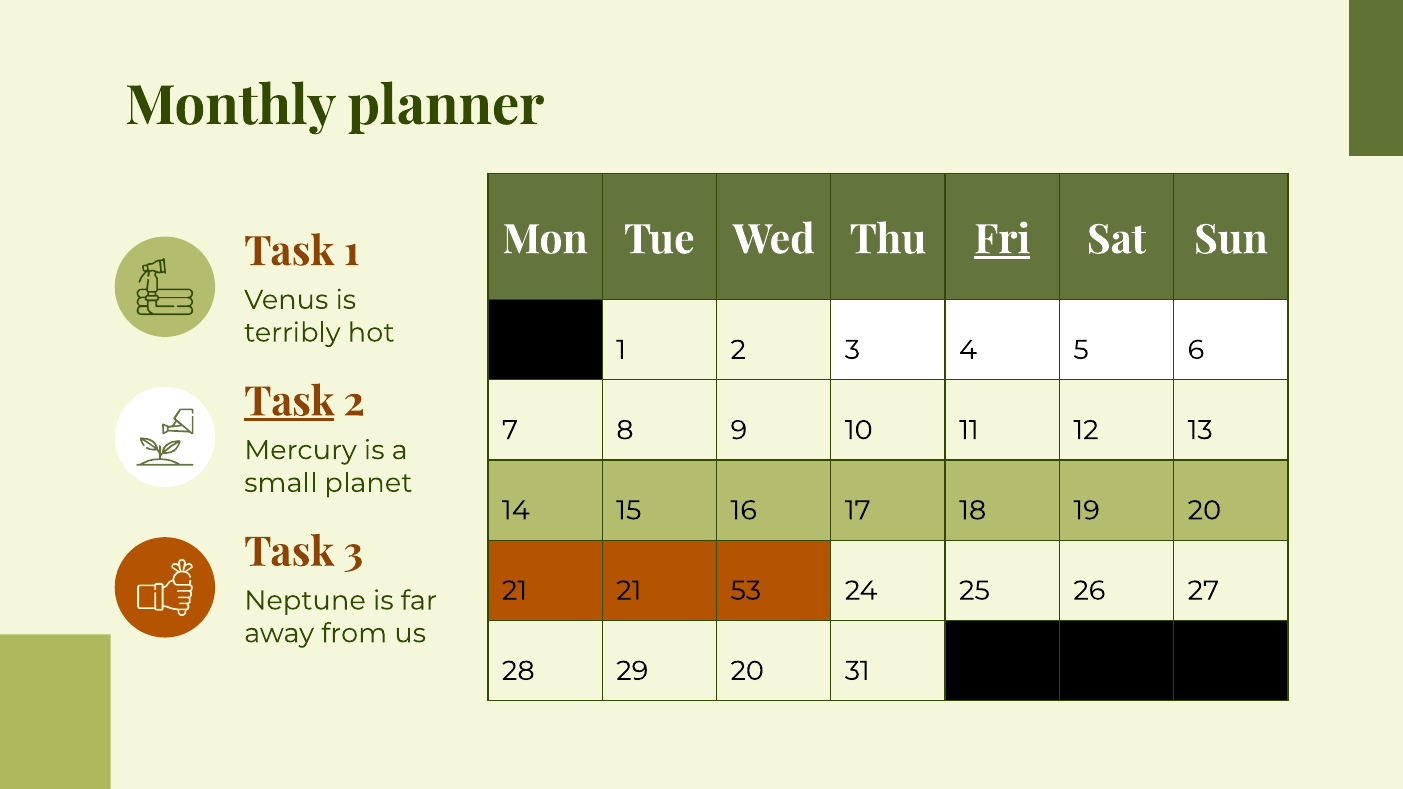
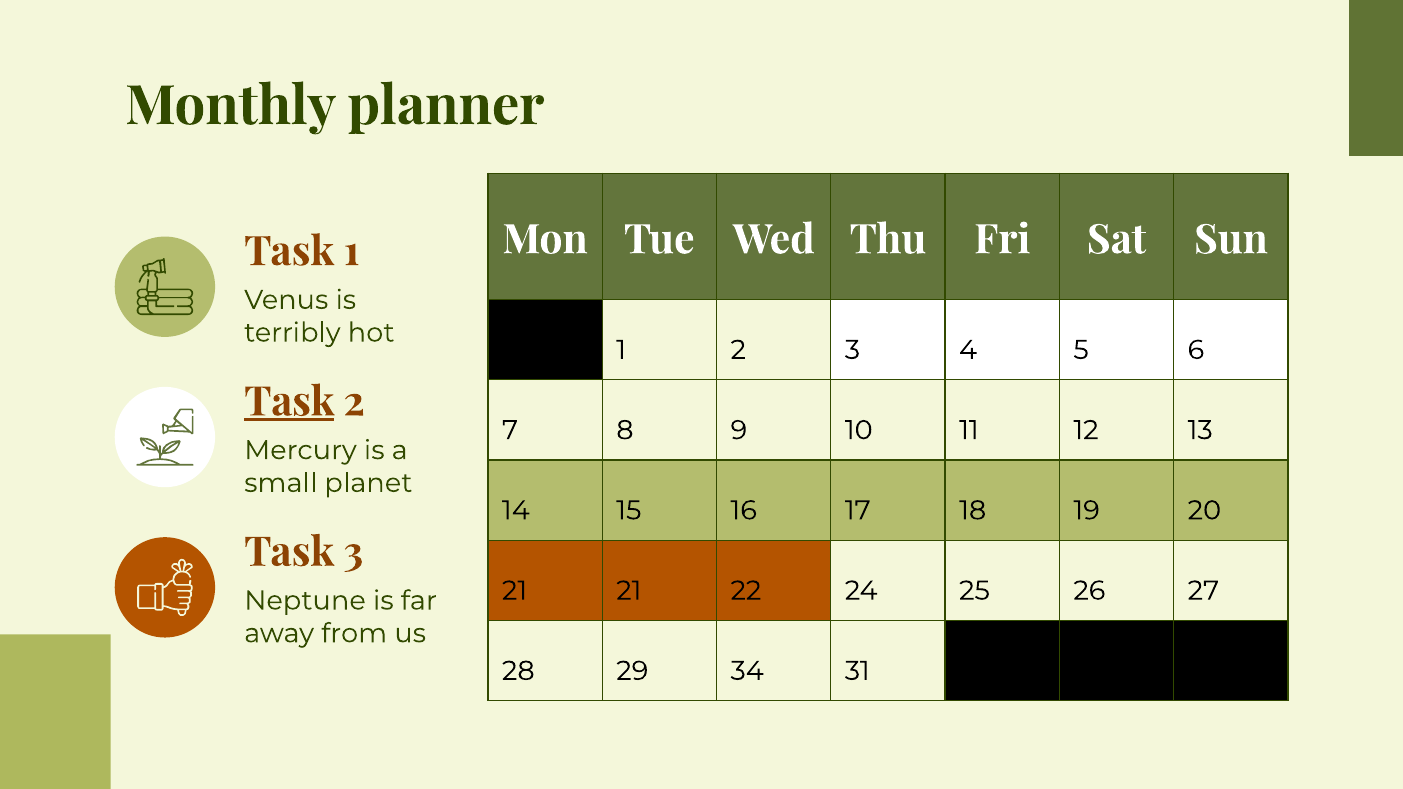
Fri underline: present -> none
53: 53 -> 22
29 20: 20 -> 34
